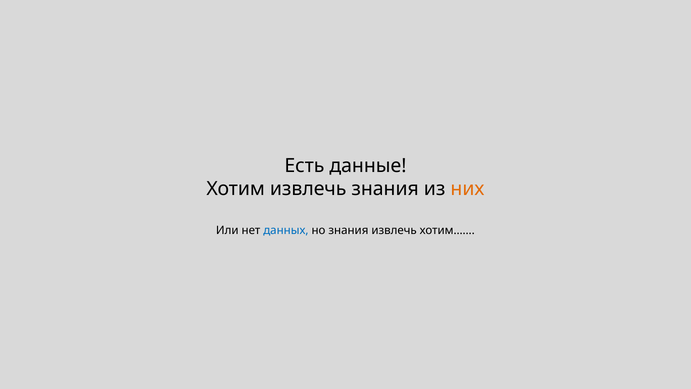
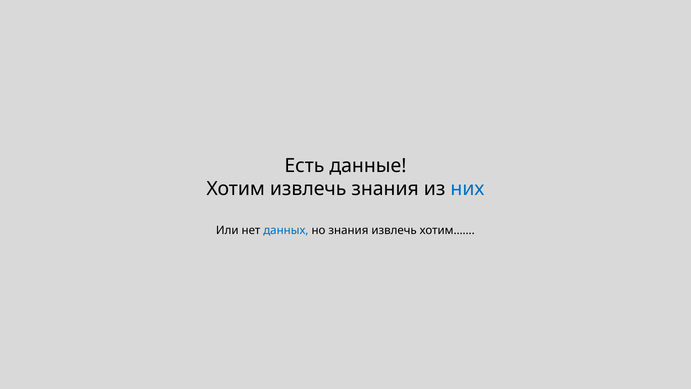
них colour: orange -> blue
